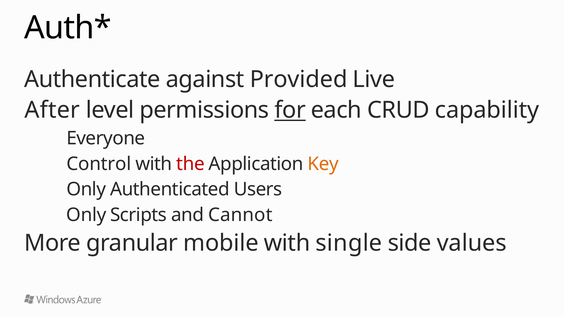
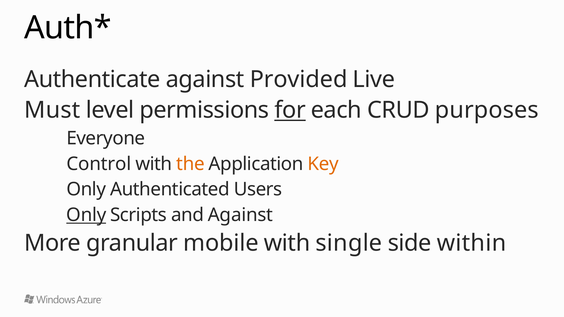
After: After -> Must
capability: capability -> purposes
the colour: red -> orange
Only at (86, 215) underline: none -> present
and Cannot: Cannot -> Against
values: values -> within
